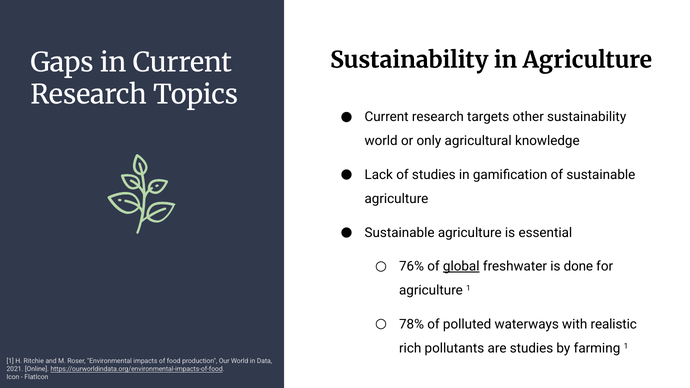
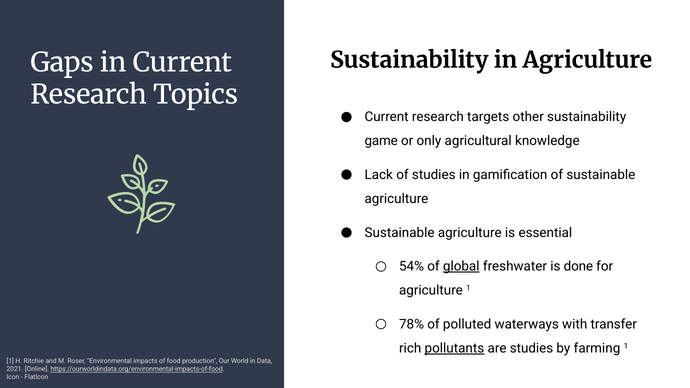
world at (381, 141): world -> game
76%: 76% -> 54%
realistic: realistic -> transfer
pollutants underline: none -> present
